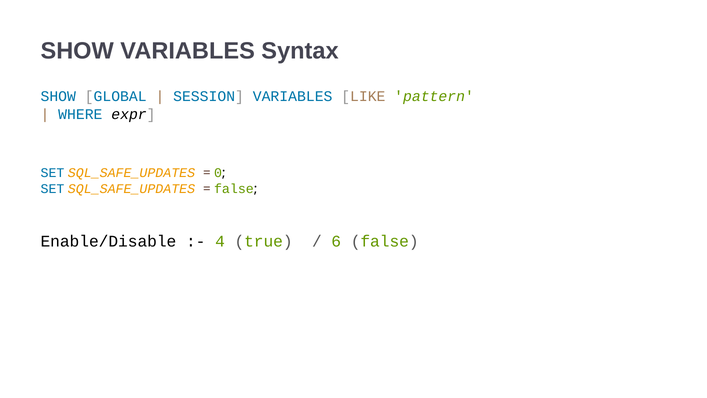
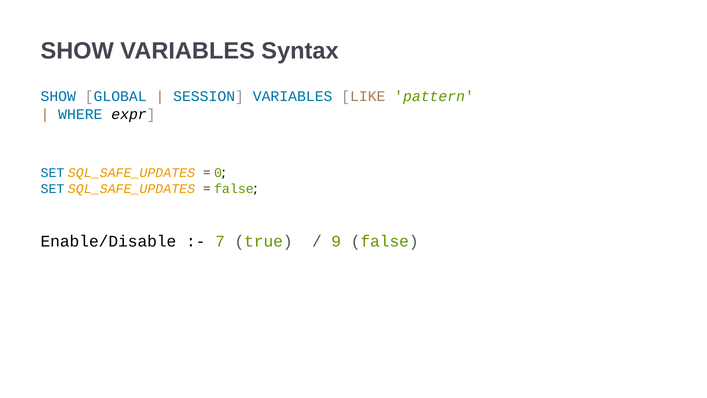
4: 4 -> 7
6: 6 -> 9
